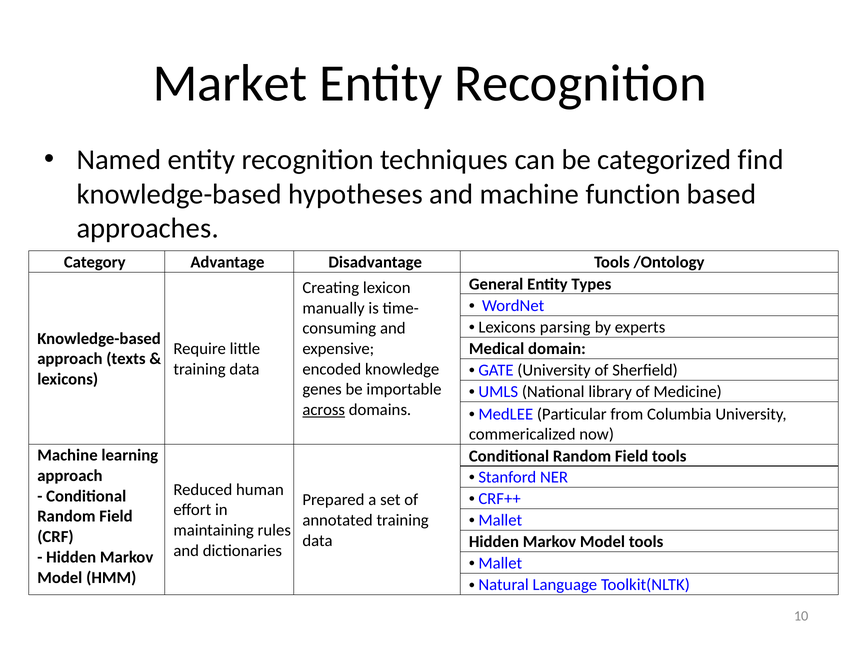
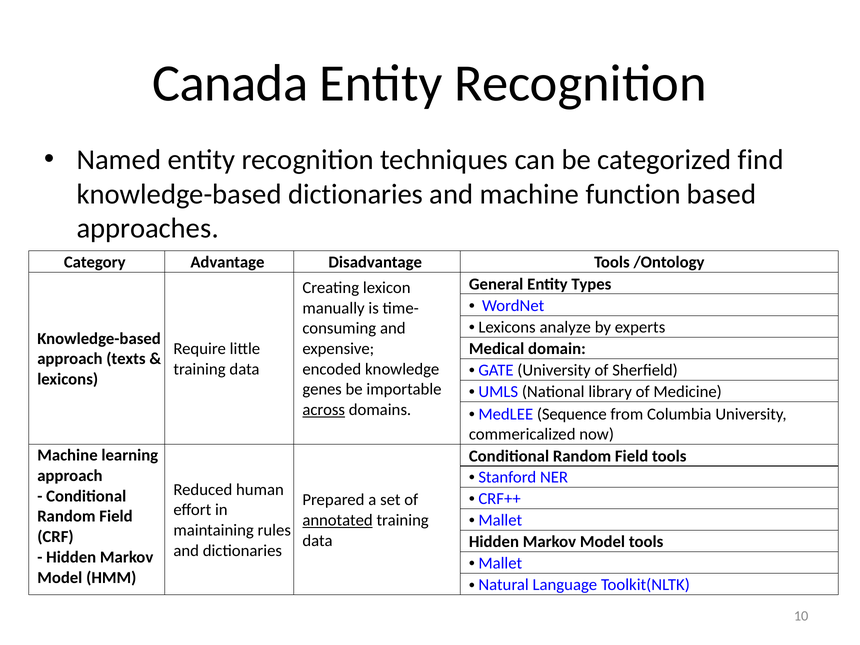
Market: Market -> Canada
knowledge-based hypotheses: hypotheses -> dictionaries
parsing: parsing -> analyze
Particular: Particular -> Sequence
annotated underline: none -> present
